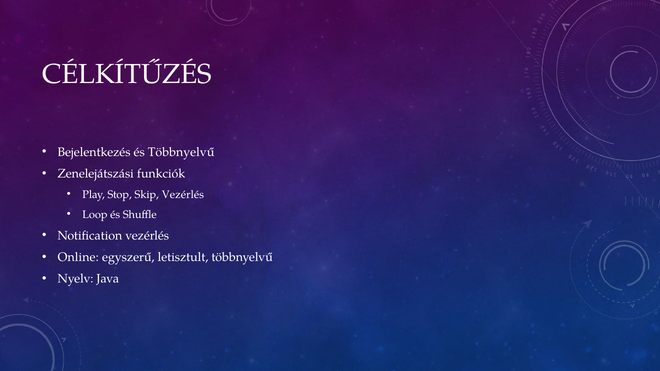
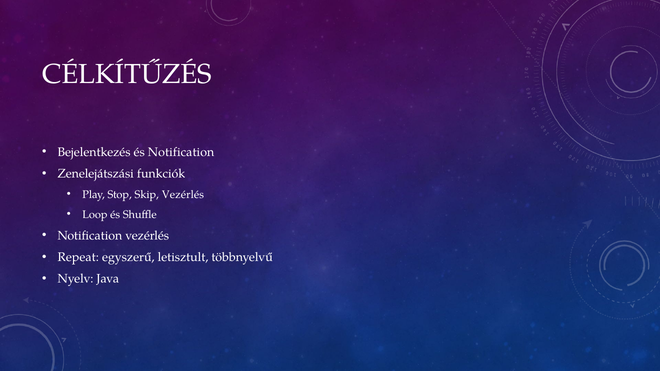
és Többnyelvű: Többnyelvű -> Notification
Online: Online -> Repeat
